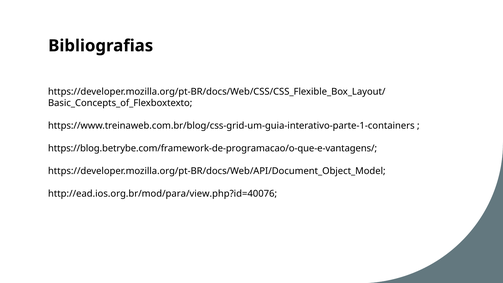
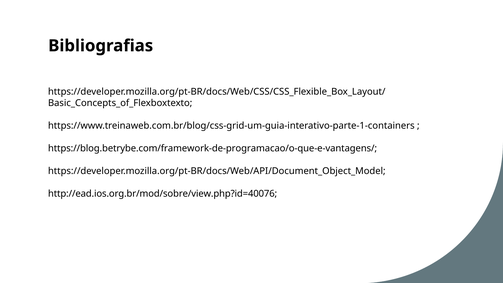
http://ead.ios.org.br/mod/para/view.php?id=40076: http://ead.ios.org.br/mod/para/view.php?id=40076 -> http://ead.ios.org.br/mod/sobre/view.php?id=40076
